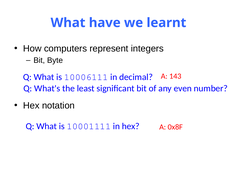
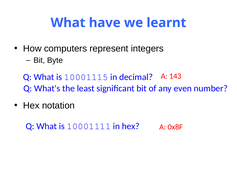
10006111: 10006111 -> 10001115
